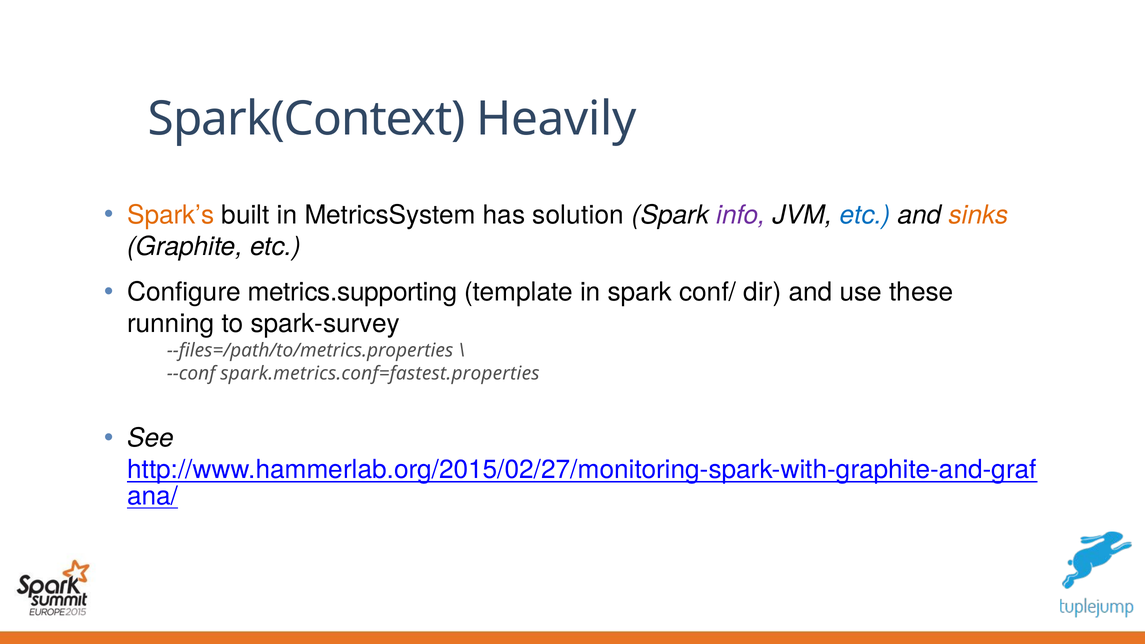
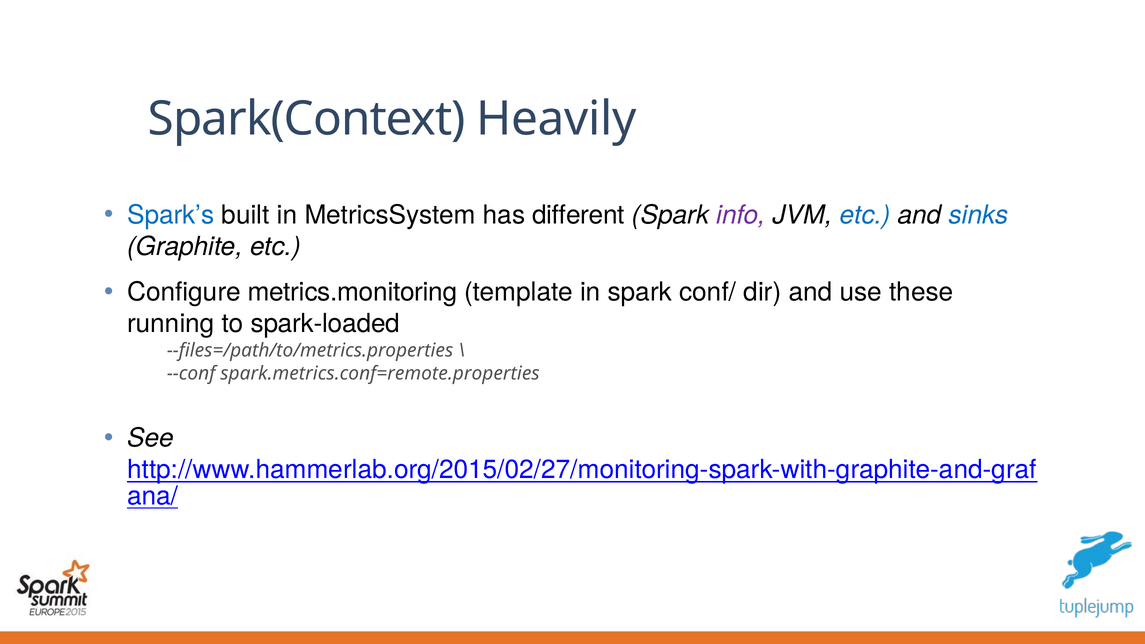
Spark’s colour: orange -> blue
solution: solution -> different
sinks colour: orange -> blue
metrics.supporting: metrics.supporting -> metrics.monitoring
spark-survey: spark-survey -> spark-loaded
spark.metrics.conf=fastest.properties: spark.metrics.conf=fastest.properties -> spark.metrics.conf=remote.properties
